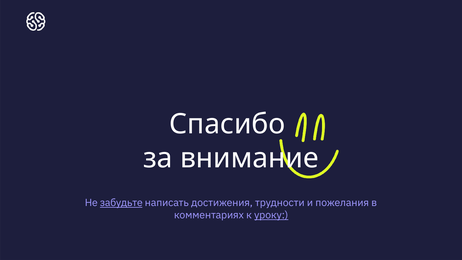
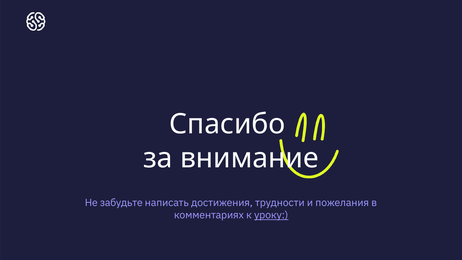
забудьте underline: present -> none
